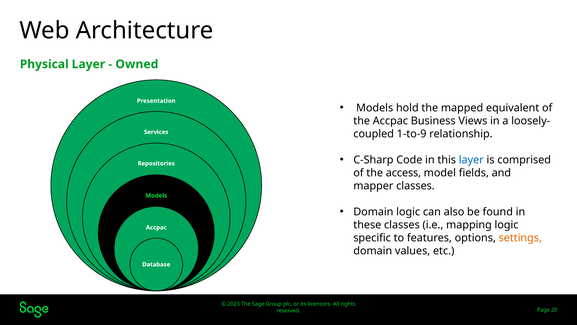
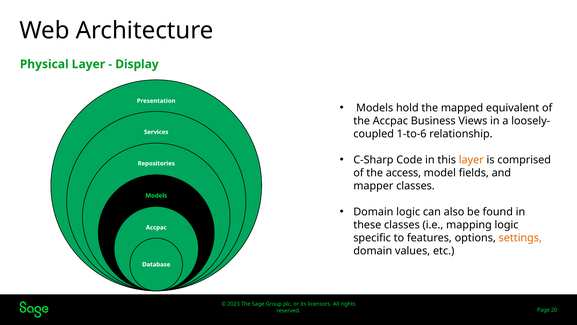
Owned: Owned -> Display
1-to-9: 1-to-9 -> 1-to-6
layer at (471, 160) colour: blue -> orange
